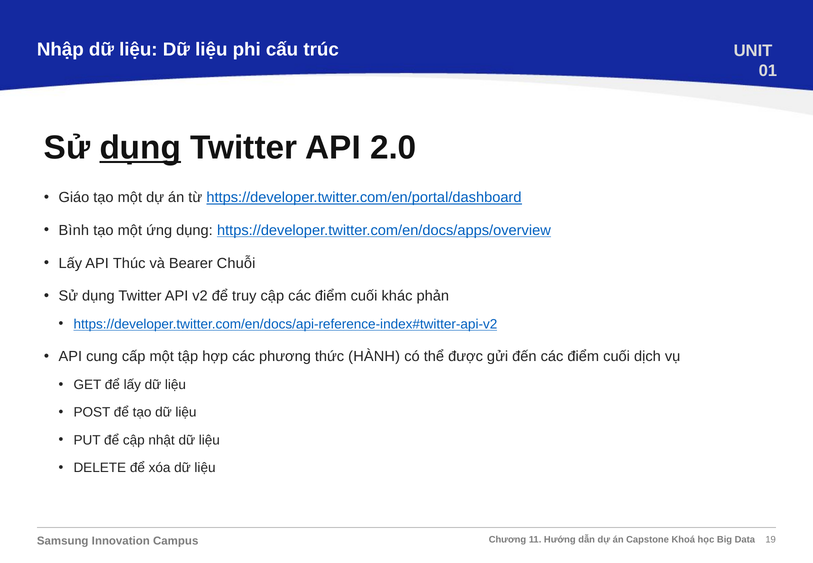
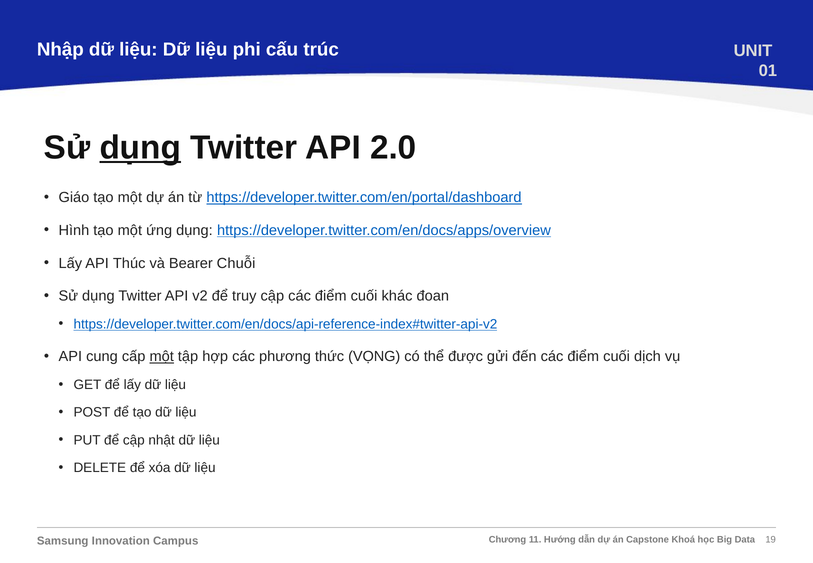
Bình: Bình -> Hình
phản: phản -> đoan
một at (162, 356) underline: none -> present
HÀNH: HÀNH -> VỌNG
